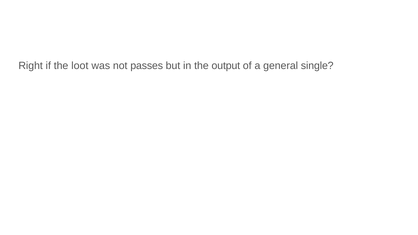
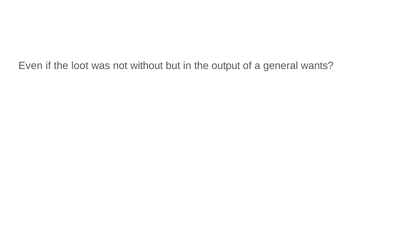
Right: Right -> Even
passes: passes -> without
single: single -> wants
